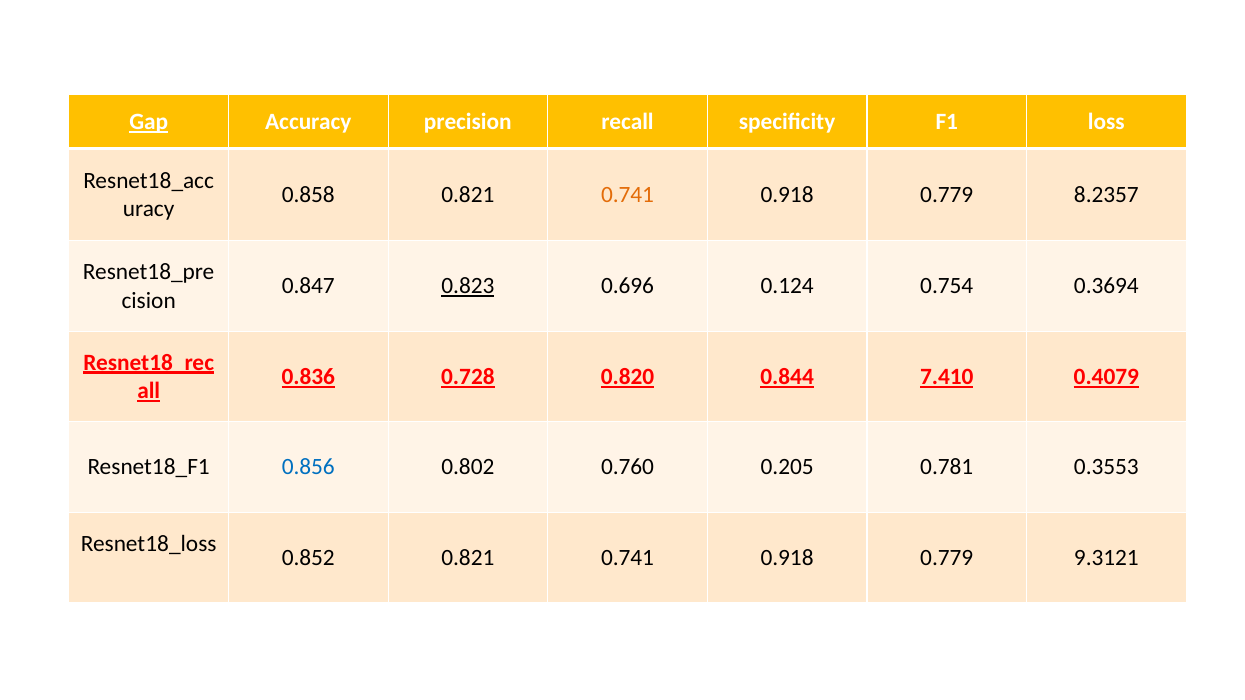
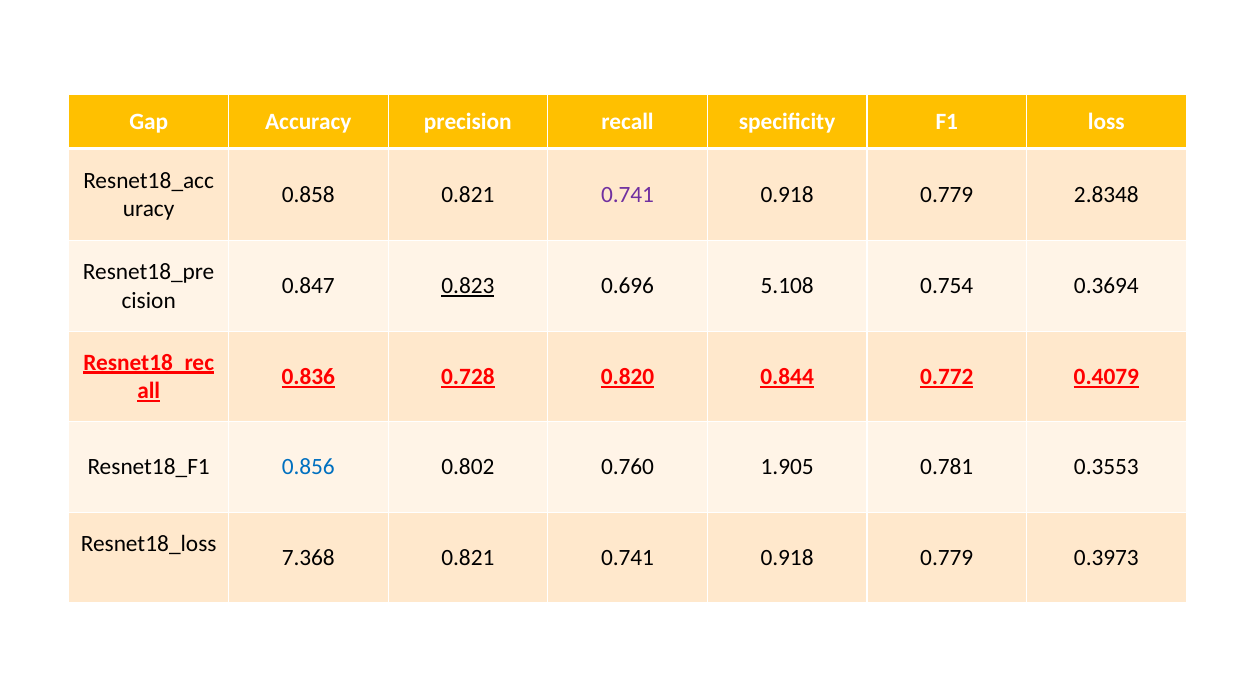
Gap underline: present -> none
0.741 at (628, 195) colour: orange -> purple
8.2357: 8.2357 -> 2.8348
0.124: 0.124 -> 5.108
7.410: 7.410 -> 0.772
0.205: 0.205 -> 1.905
0.852: 0.852 -> 7.368
9.3121: 9.3121 -> 0.3973
